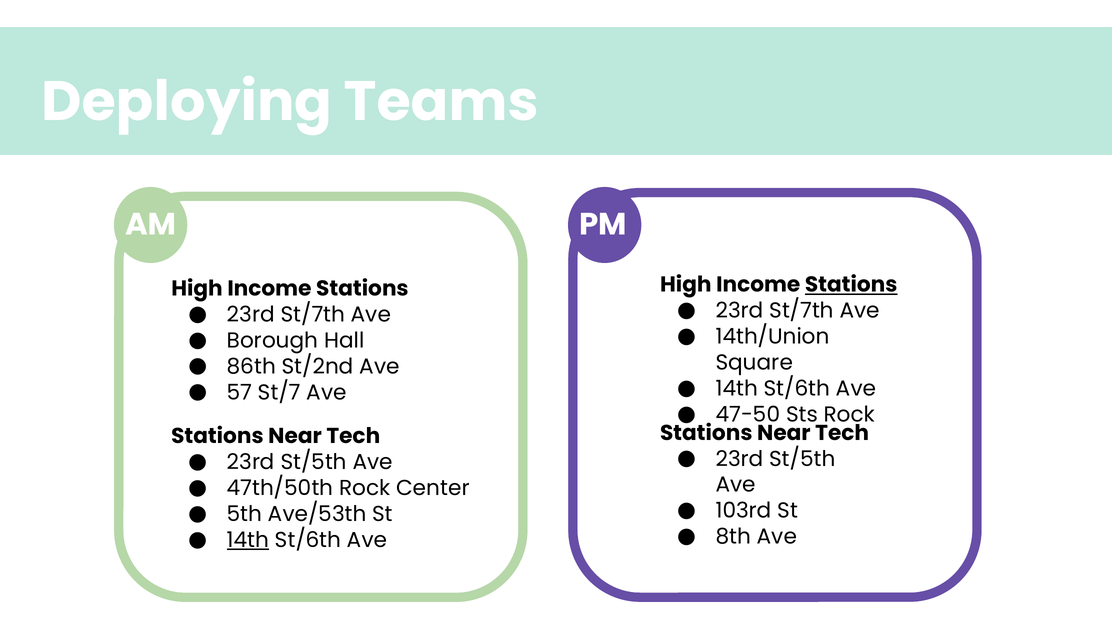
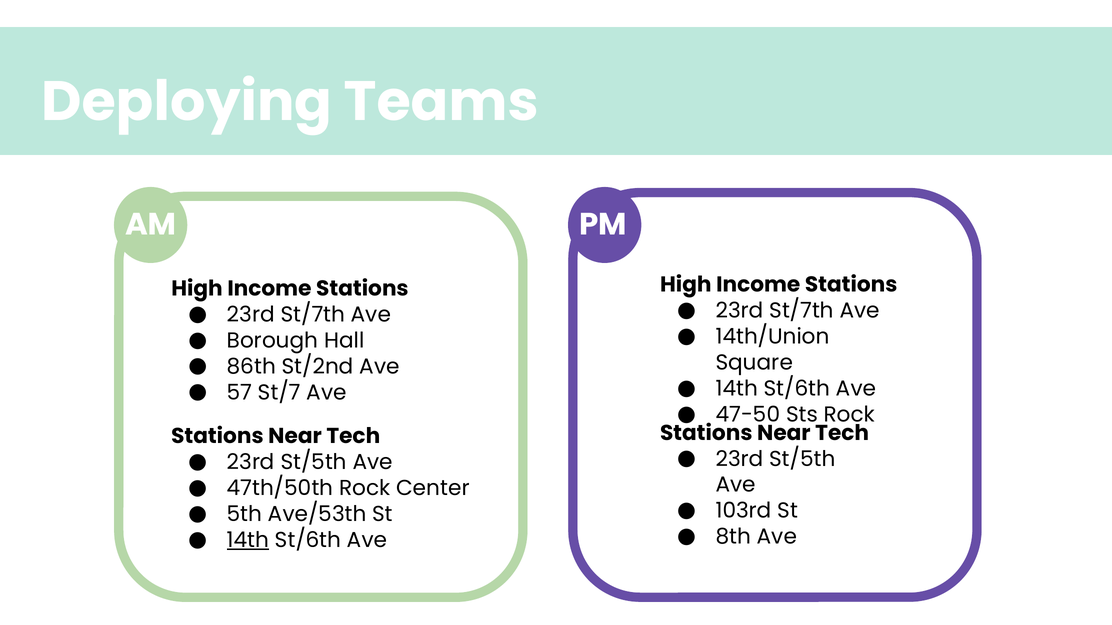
Stations at (851, 285) underline: present -> none
